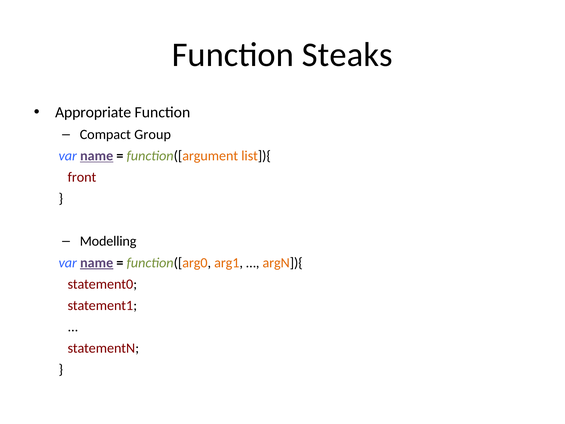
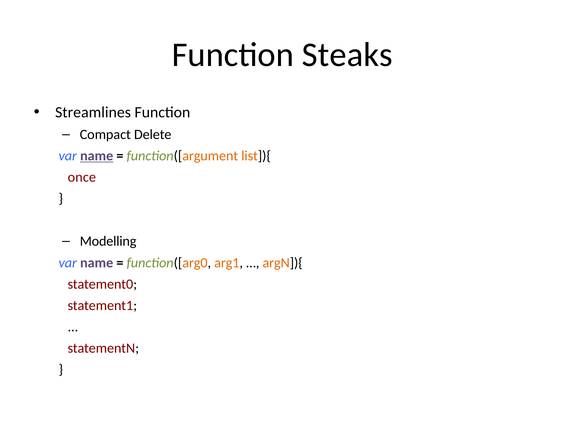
Appropriate: Appropriate -> Streamlines
Group: Group -> Delete
front: front -> once
name at (97, 263) underline: present -> none
